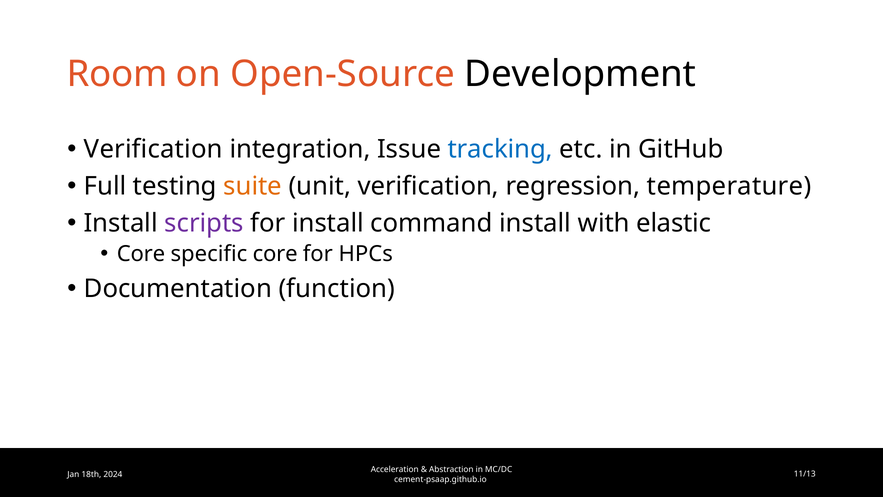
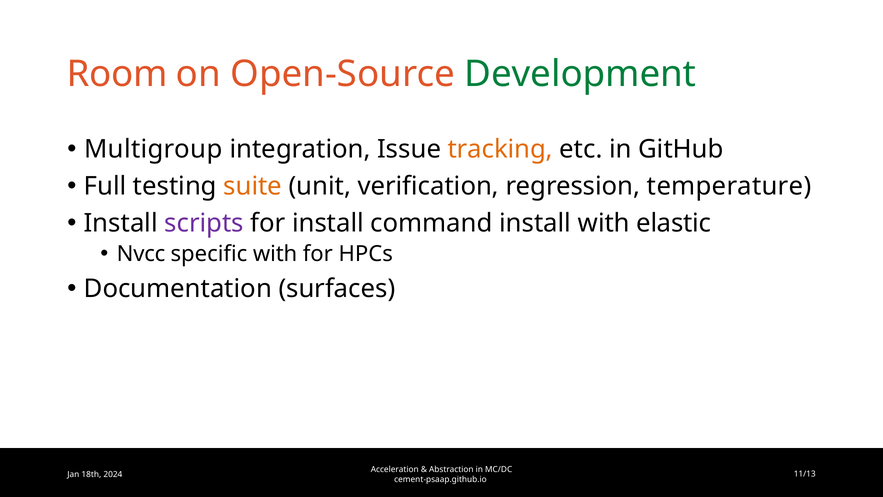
Development colour: black -> green
Verification at (153, 149): Verification -> Multigroup
tracking colour: blue -> orange
Core at (141, 254): Core -> Nvcc
specific core: core -> with
function: function -> surfaces
